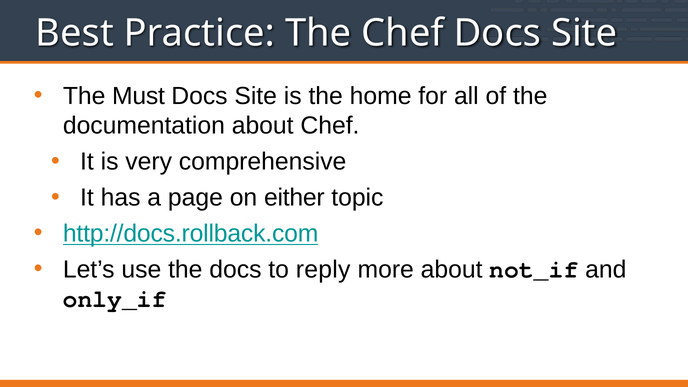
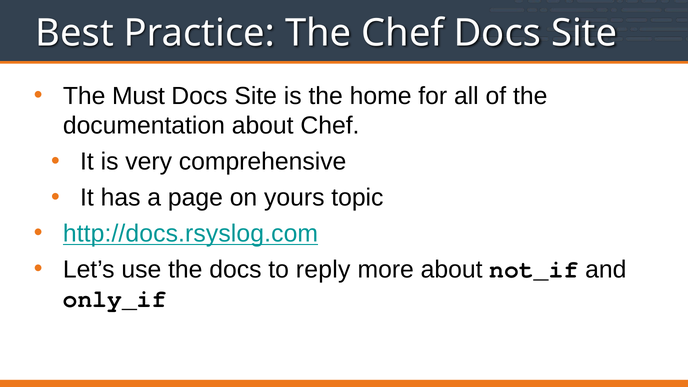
either: either -> yours
http://docs.rollback.com: http://docs.rollback.com -> http://docs.rsyslog.com
